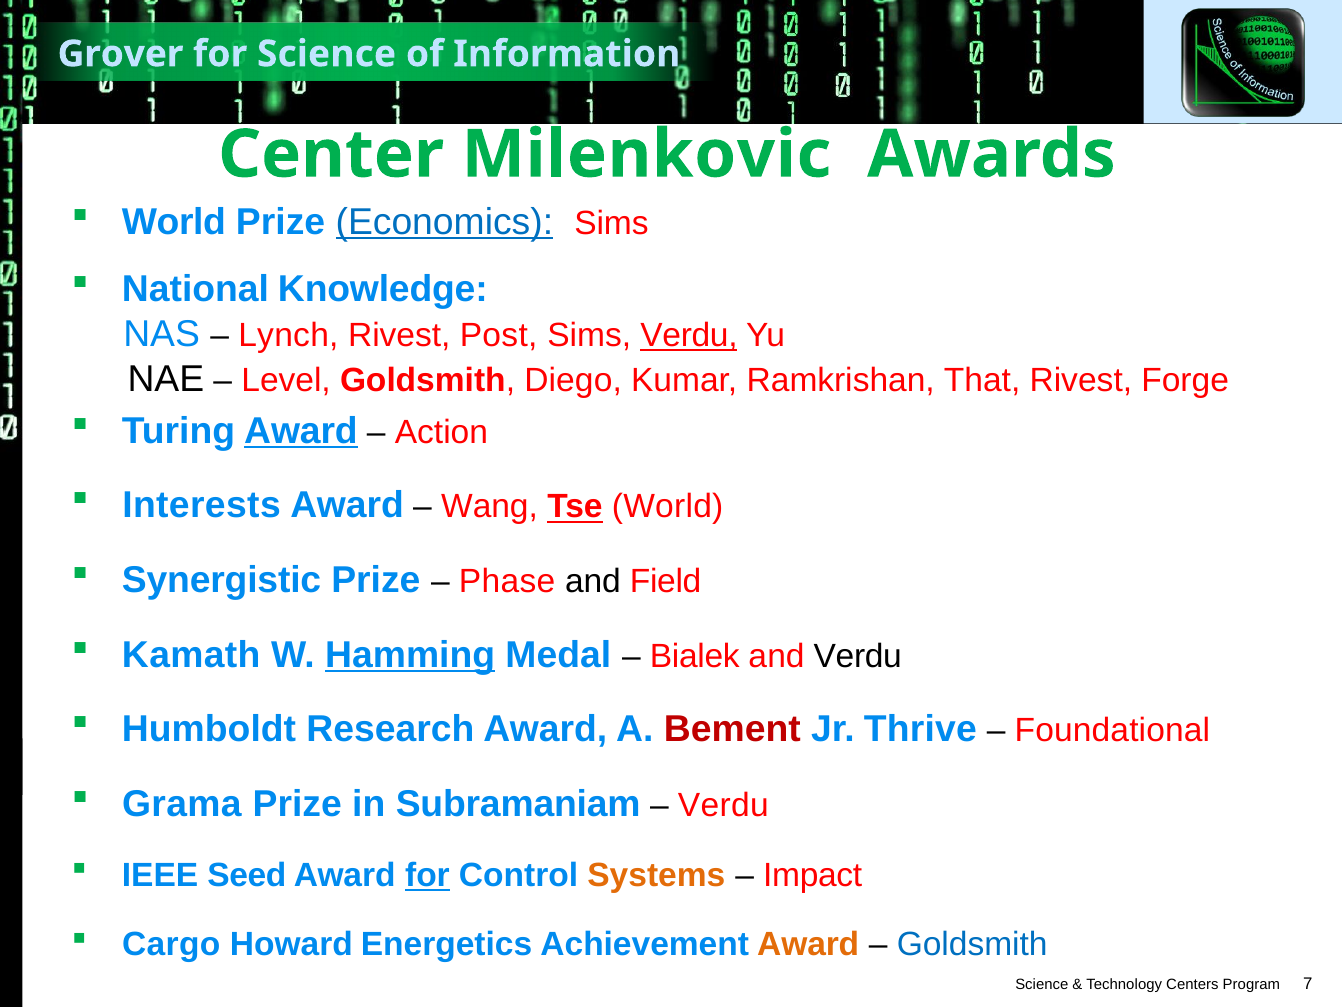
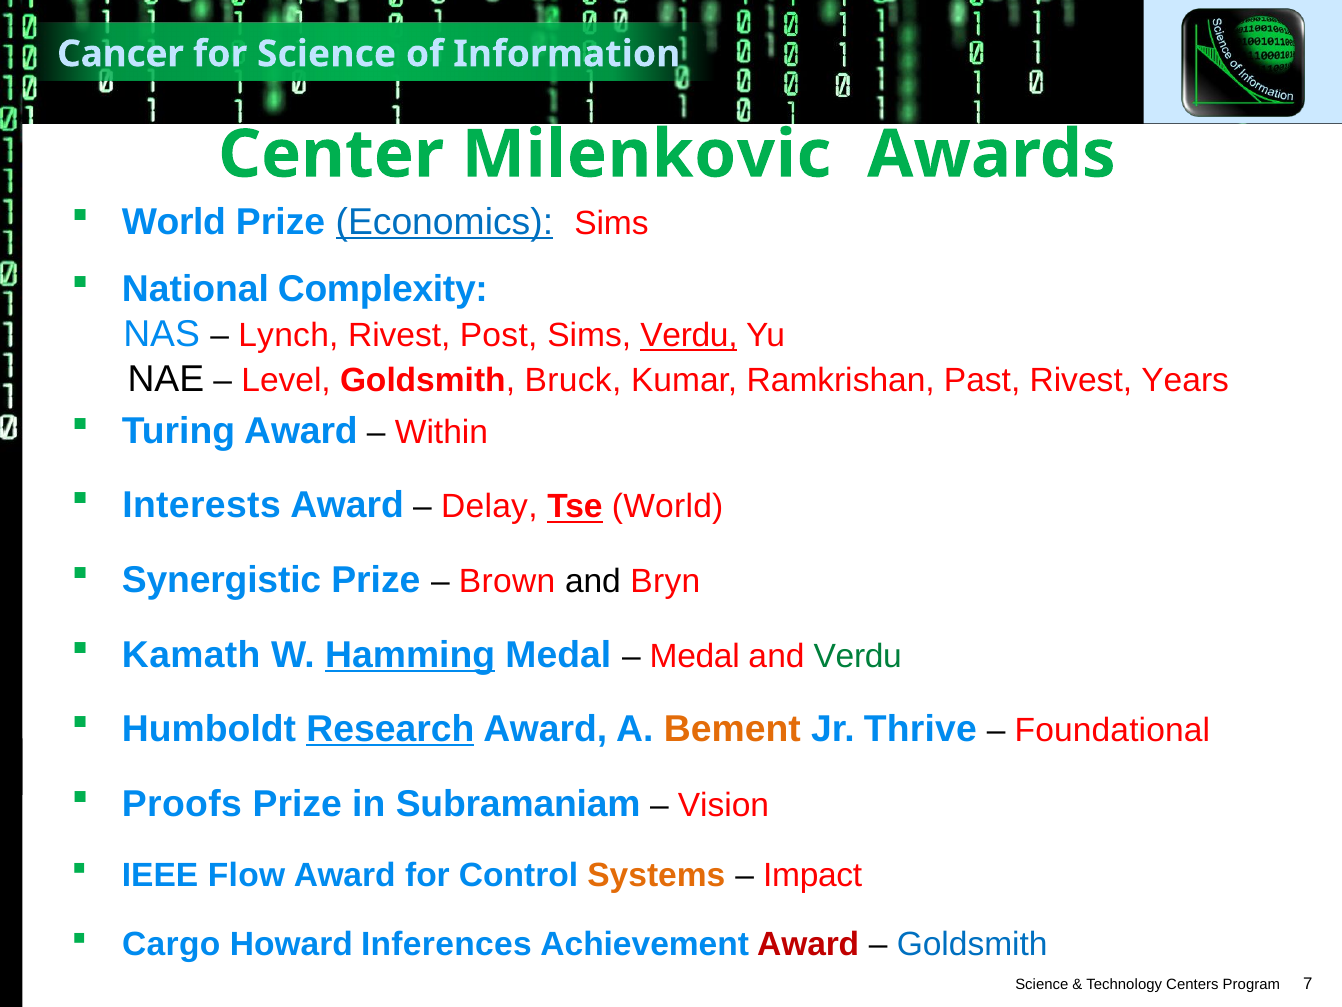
Grover: Grover -> Cancer
Knowledge: Knowledge -> Complexity
Diego: Diego -> Bruck
That: That -> Past
Forge: Forge -> Years
Award at (301, 431) underline: present -> none
Action: Action -> Within
Wang: Wang -> Delay
Phase: Phase -> Brown
Field: Field -> Bryn
Bialek at (695, 656): Bialek -> Medal
Verdu at (858, 656) colour: black -> green
Research underline: none -> present
Bement colour: red -> orange
Grama: Grama -> Proofs
Verdu at (723, 805): Verdu -> Vision
Seed: Seed -> Flow
for at (427, 875) underline: present -> none
Energetics: Energetics -> Inferences
Award at (808, 944) colour: orange -> red
